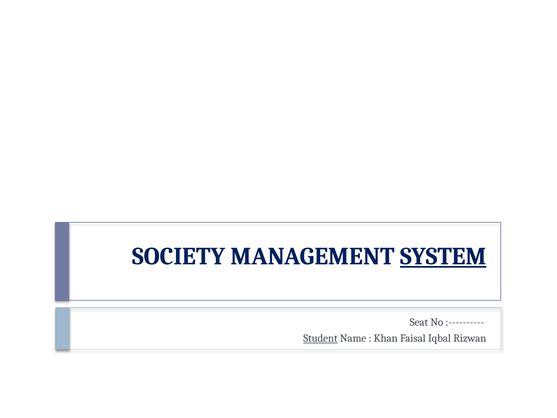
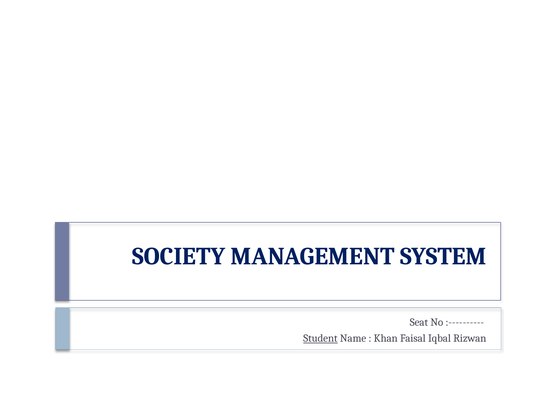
SYSTEM underline: present -> none
